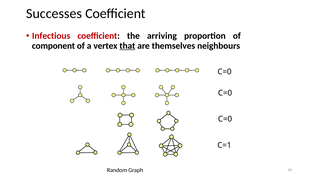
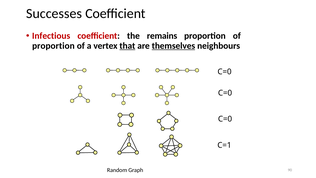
arriving: arriving -> remains
component at (53, 46): component -> proportion
themselves underline: none -> present
